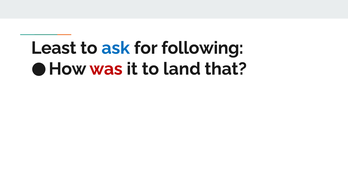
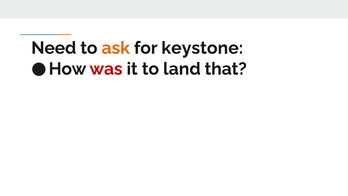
Least: Least -> Need
ask colour: blue -> orange
following: following -> keystone
